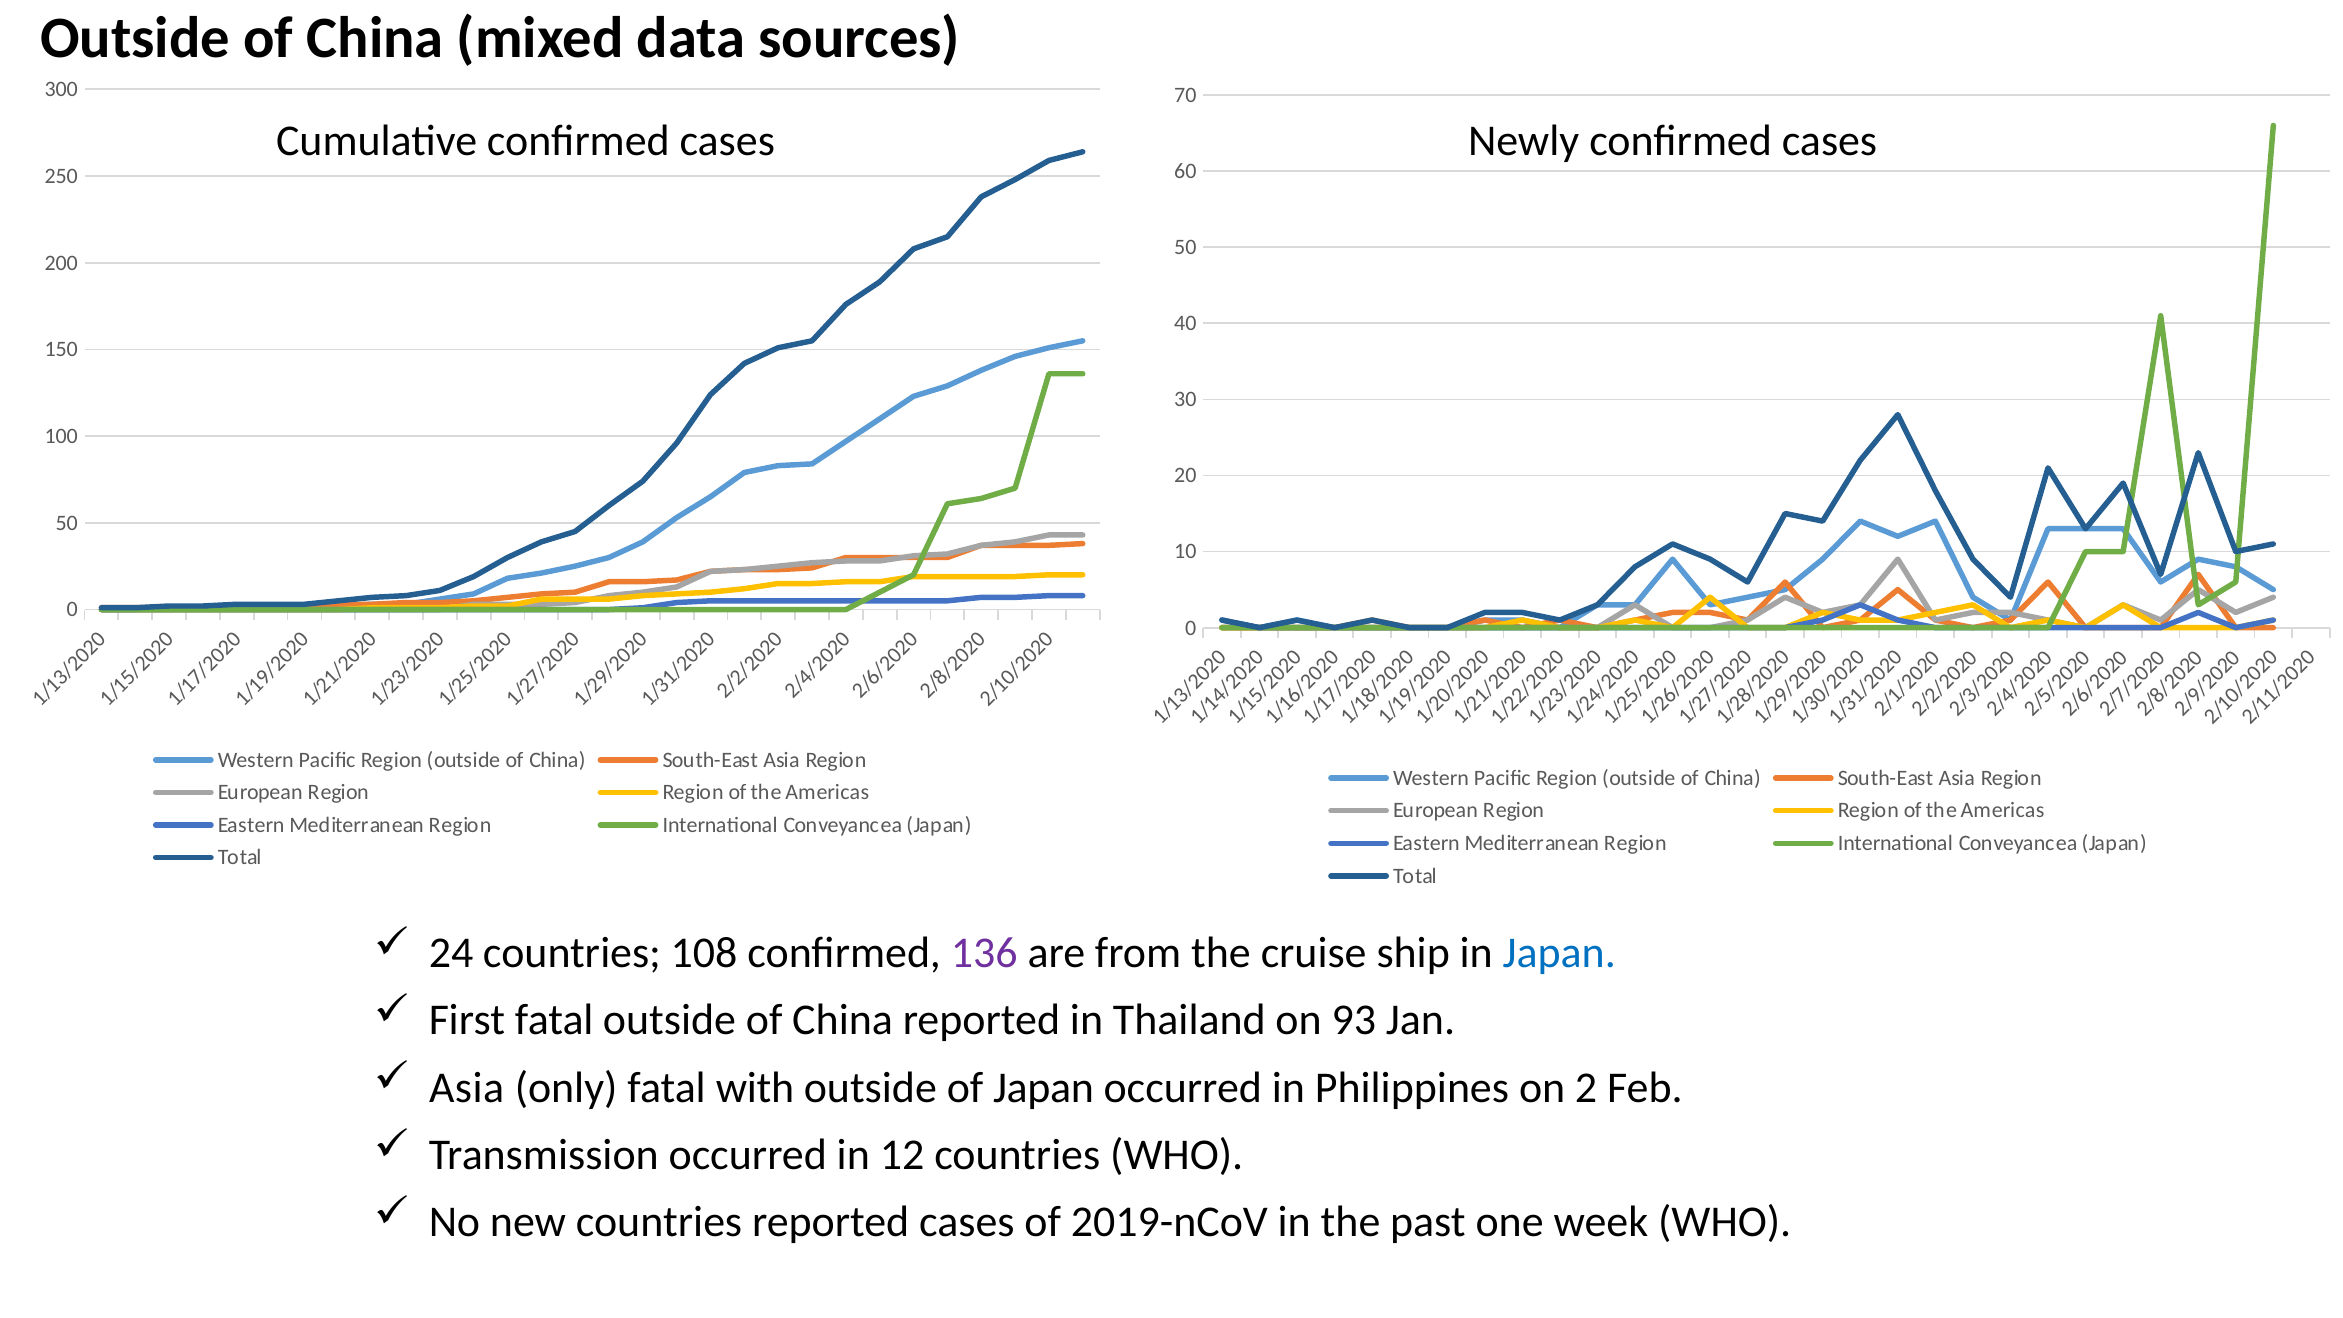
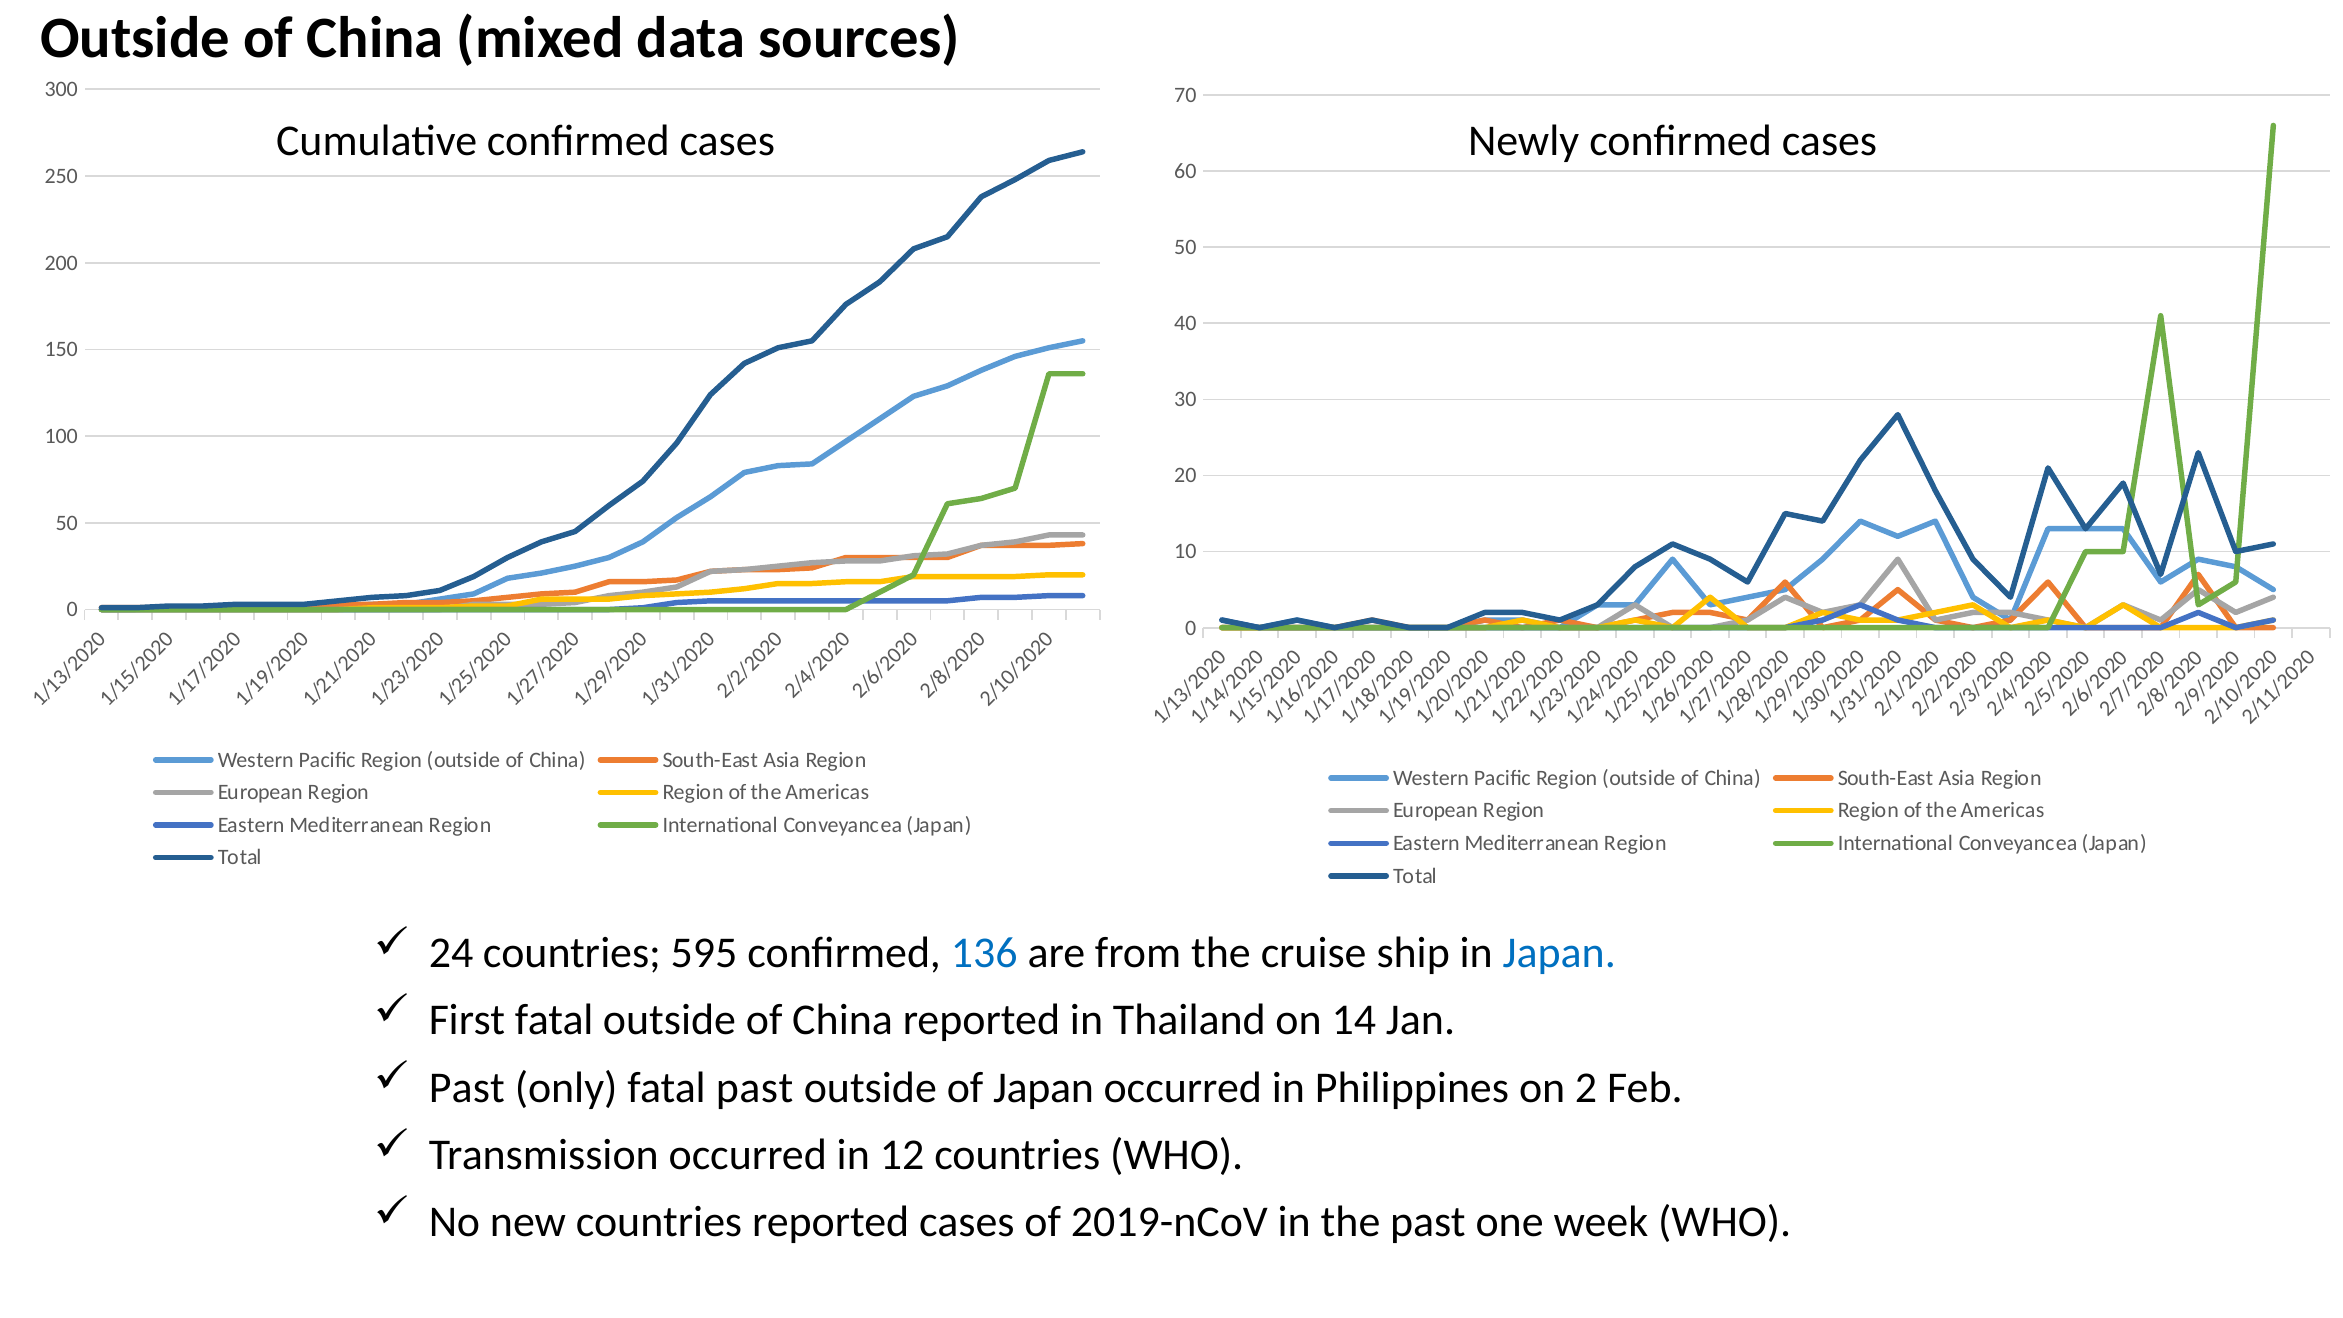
108: 108 -> 595
136 colour: purple -> blue
93: 93 -> 14
Asia at (467, 1088): Asia -> Past
fatal with: with -> past
